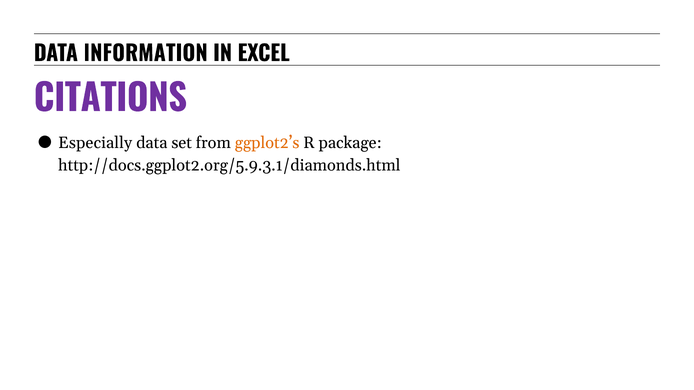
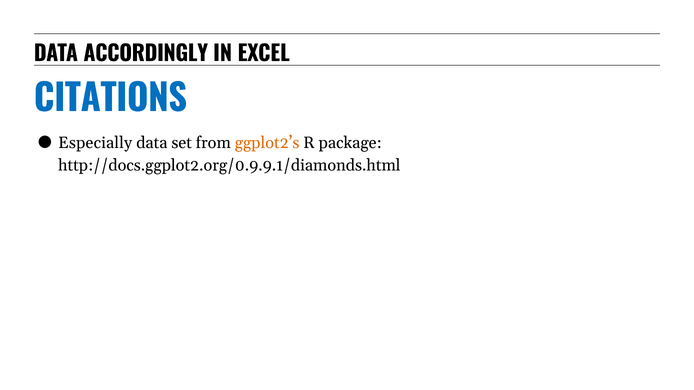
INFORMATION: INFORMATION -> ACCORDINGLY
CITATIONS colour: purple -> blue
http://docs.ggplot2.org/5.9.3.1/diamonds.html: http://docs.ggplot2.org/5.9.3.1/diamonds.html -> http://docs.ggplot2.org/0.9.9.1/diamonds.html
